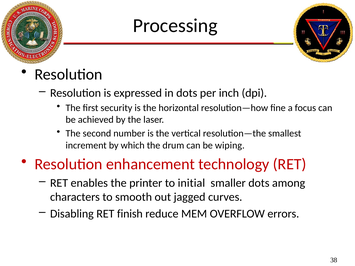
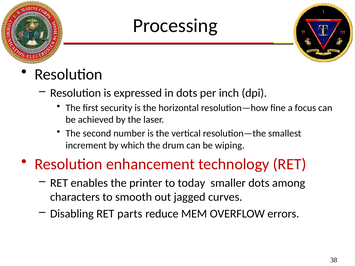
initial: initial -> today
finish: finish -> parts
